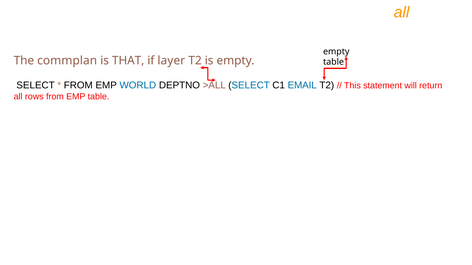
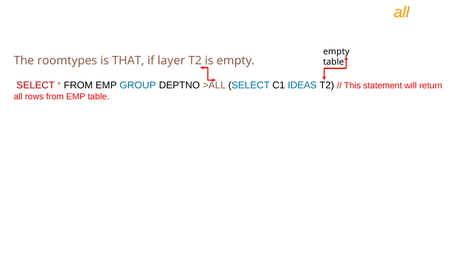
commplan: commplan -> roomtypes
SELECT at (36, 86) colour: black -> red
WORLD: WORLD -> GROUP
EMAIL: EMAIL -> IDEAS
